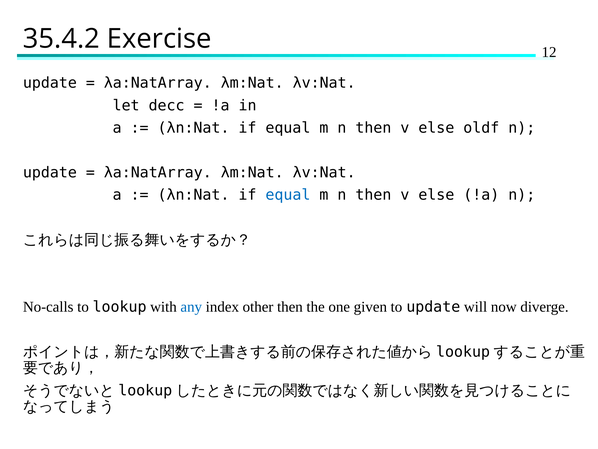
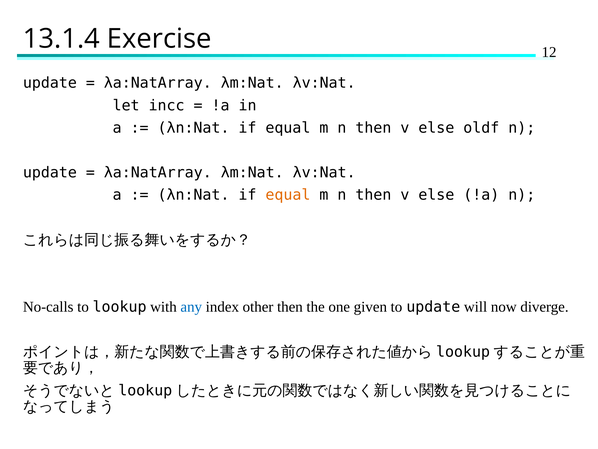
35.4.2: 35.4.2 -> 13.1.4
decc: decc -> incc
equal at (288, 195) colour: blue -> orange
